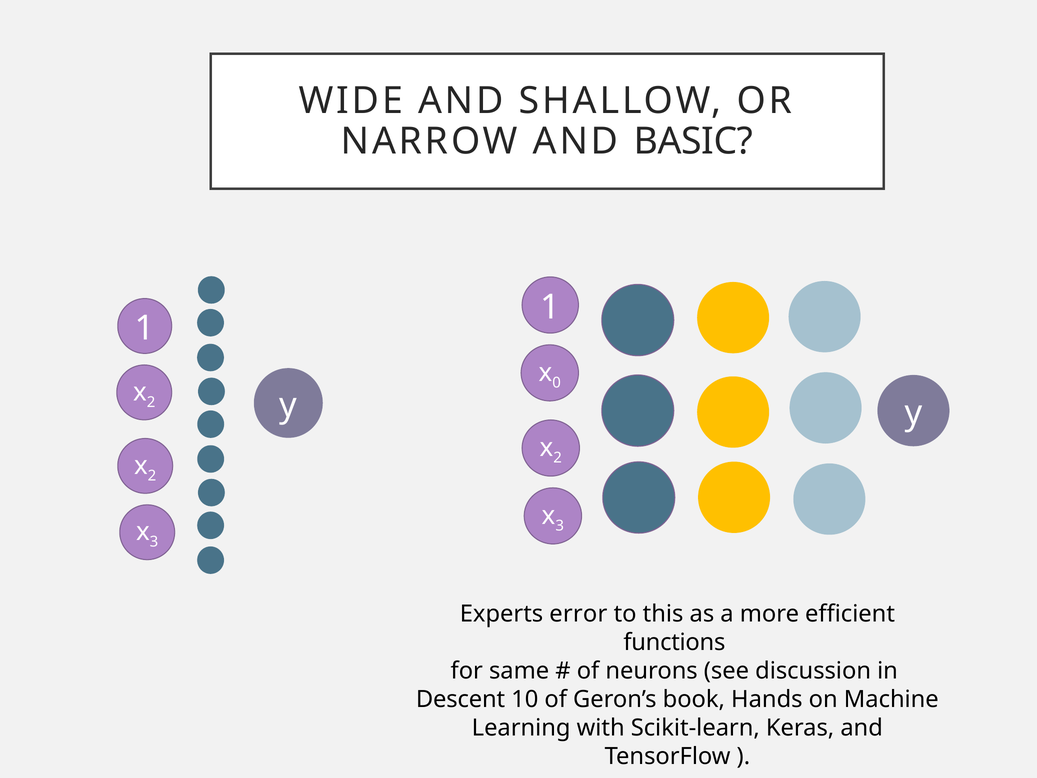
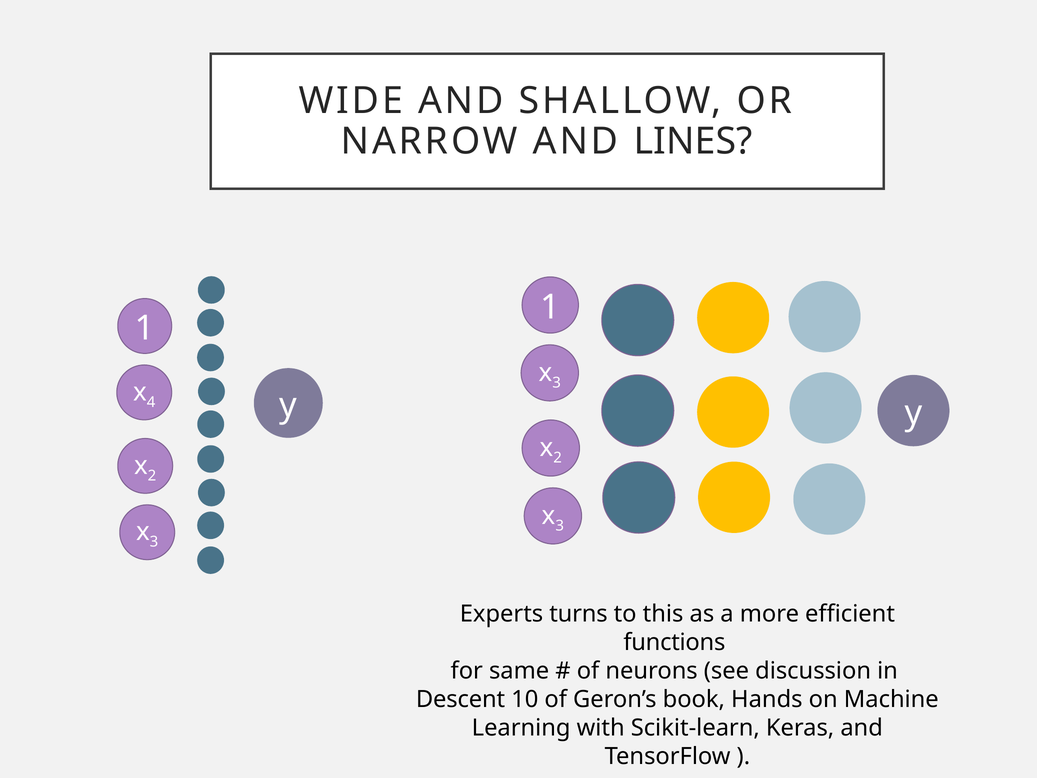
BASIC: BASIC -> LINES
0 at (557, 383): 0 -> 3
2 at (151, 402): 2 -> 4
error: error -> turns
